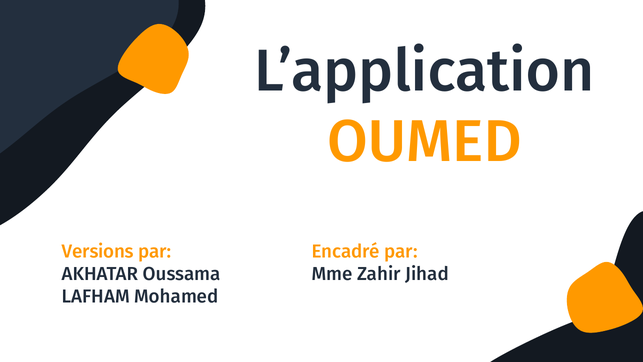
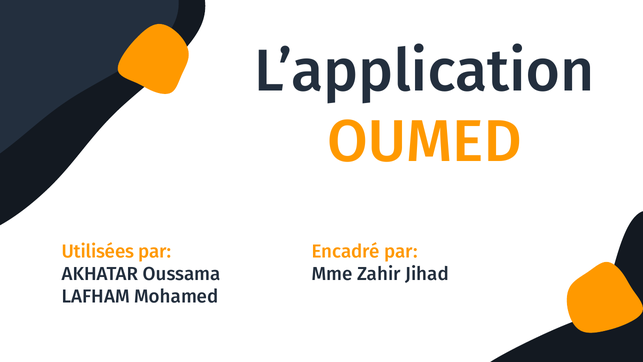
Versions: Versions -> Utilisées
